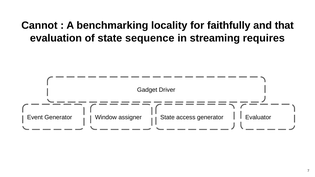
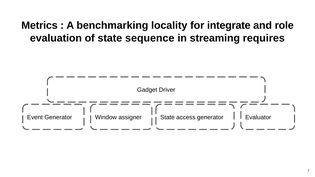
Cannot: Cannot -> Metrics
faithfully: faithfully -> integrate
that: that -> role
